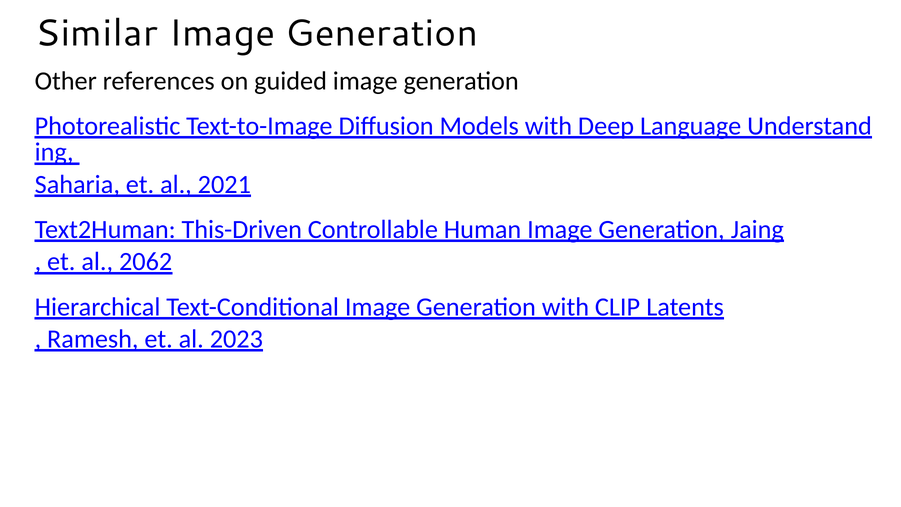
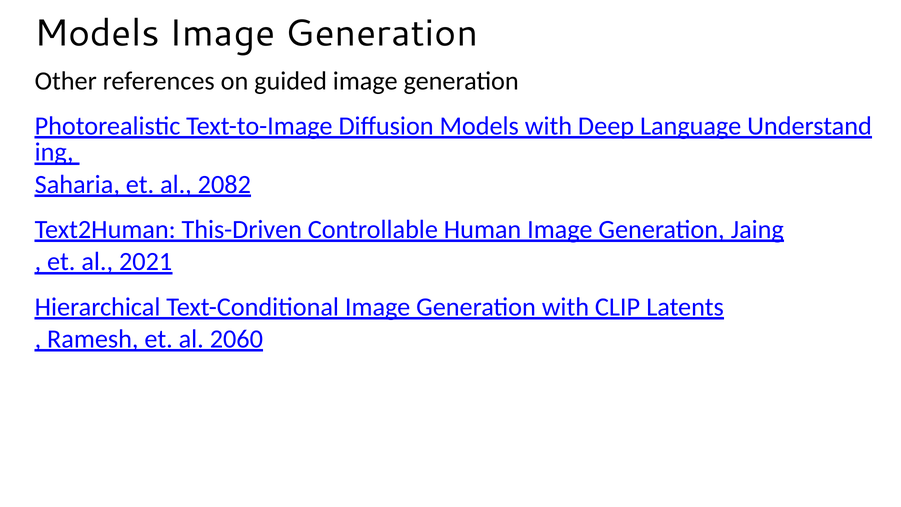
Similar at (97, 33): Similar -> Models
2021: 2021 -> 2082
2062: 2062 -> 2021
2023: 2023 -> 2060
